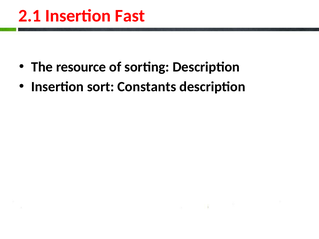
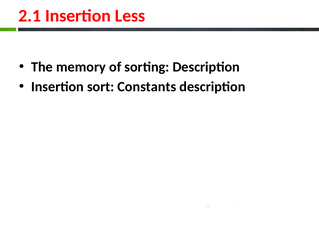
Fast: Fast -> Less
resource: resource -> memory
